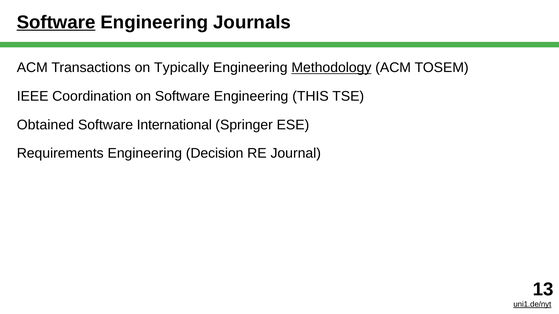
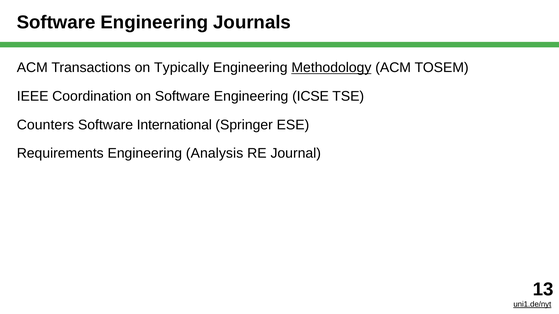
Software at (56, 22) underline: present -> none
THIS: THIS -> ICSE
Obtained: Obtained -> Counters
Decision: Decision -> Analysis
